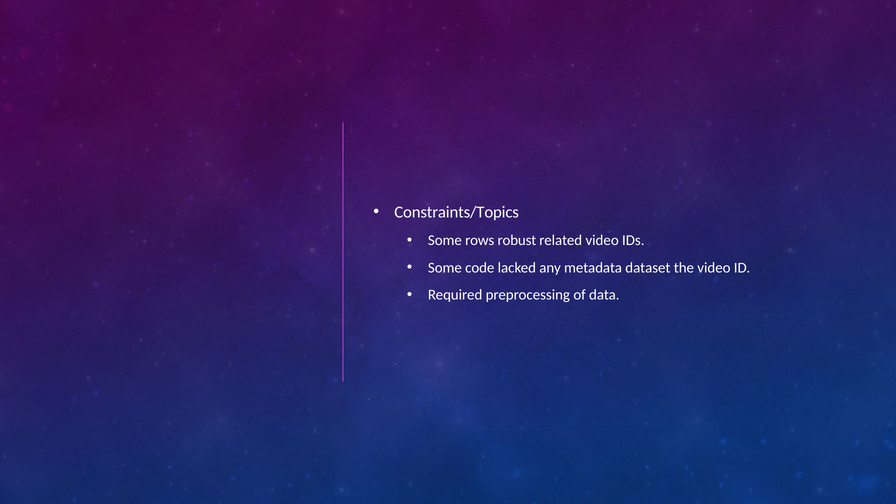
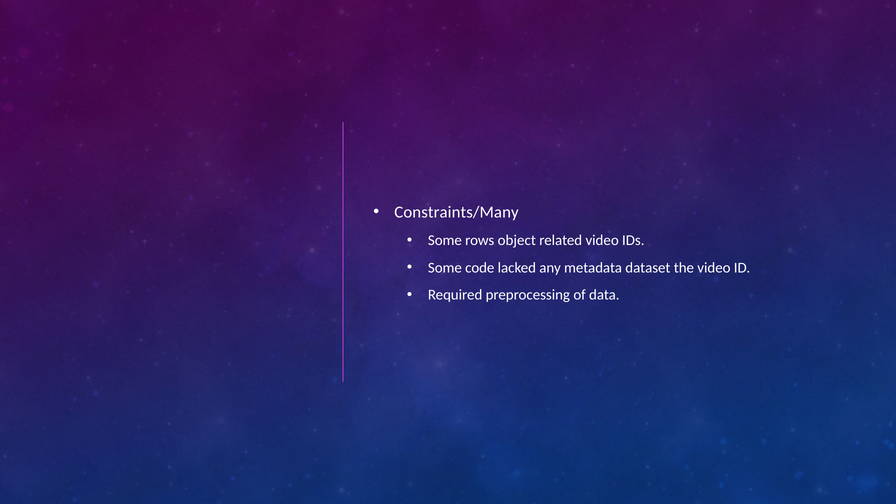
Constraints/Topics: Constraints/Topics -> Constraints/Many
robust: robust -> object
